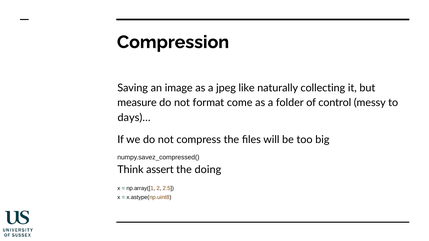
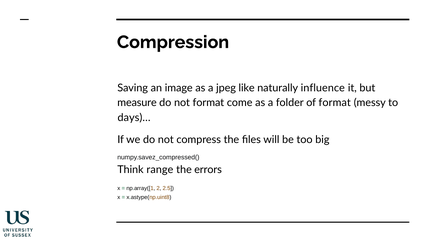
collecting: collecting -> influence
of control: control -> format
assert: assert -> range
doing: doing -> errors
